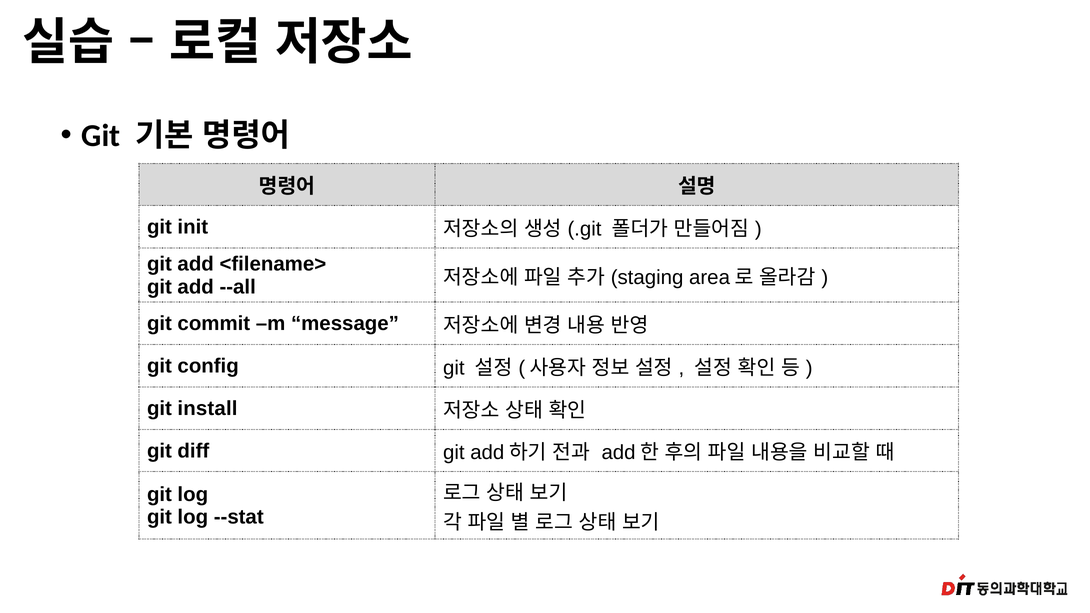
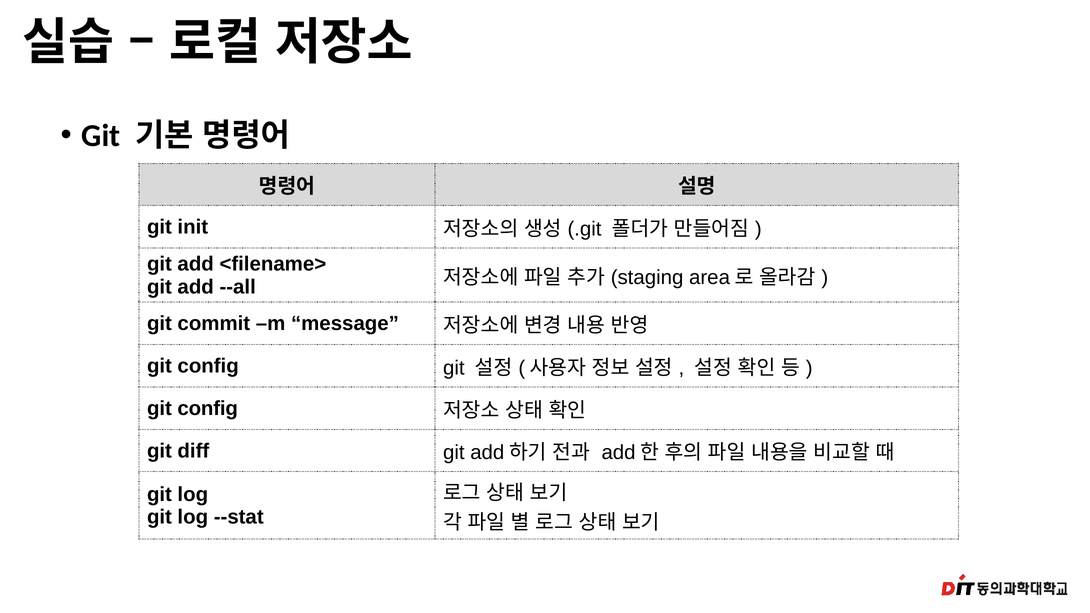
install at (207, 409): install -> config
